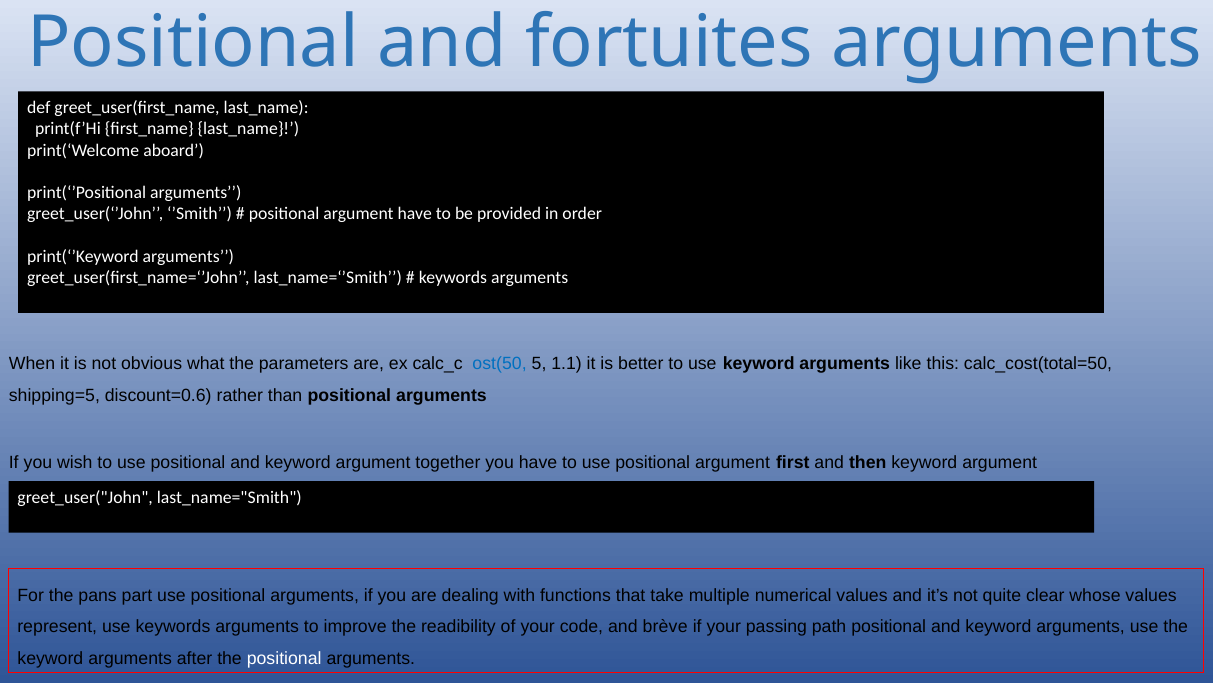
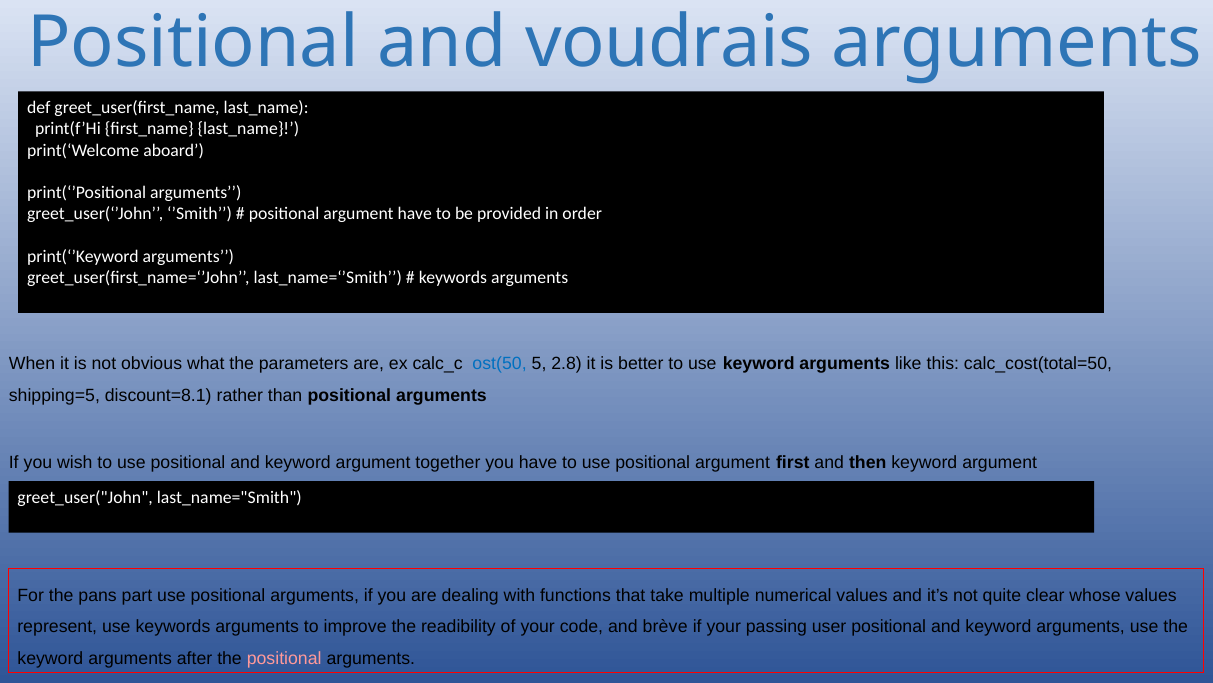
fortuites: fortuites -> voudrais
1.1: 1.1 -> 2.8
discount=0.6: discount=0.6 -> discount=8.1
path: path -> user
positional at (284, 658) colour: white -> pink
